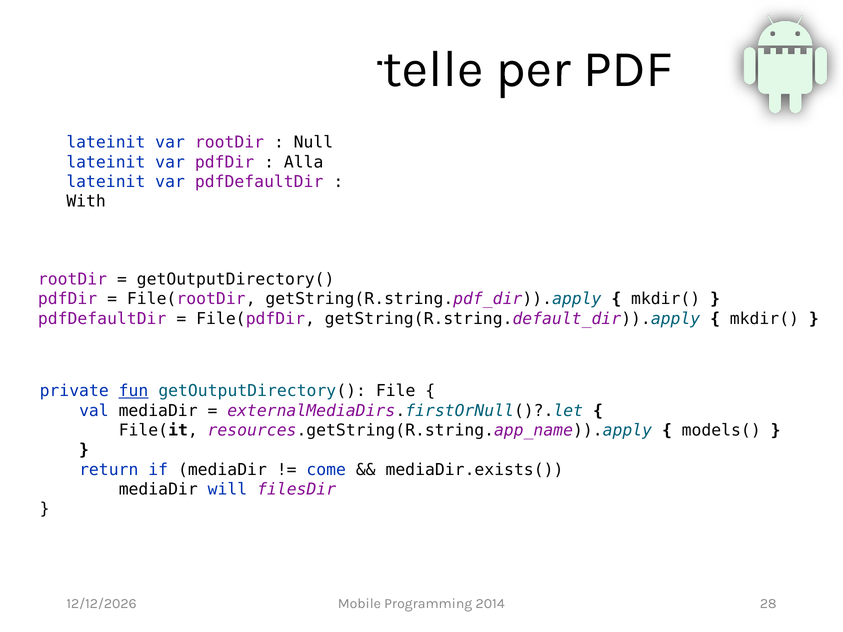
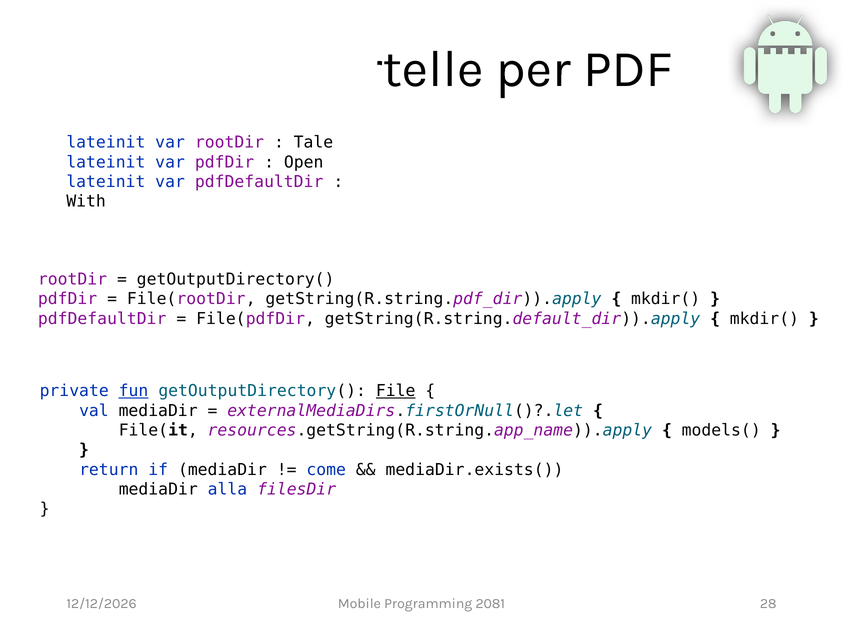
Null: Null -> Tale
Alla: Alla -> Open
File underline: none -> present
will: will -> alla
2014: 2014 -> 2081
